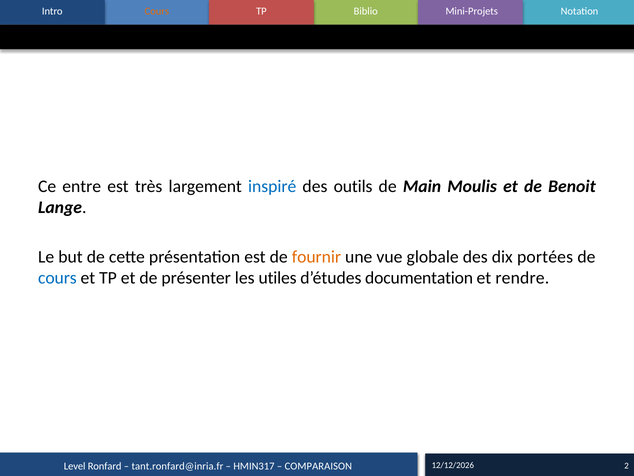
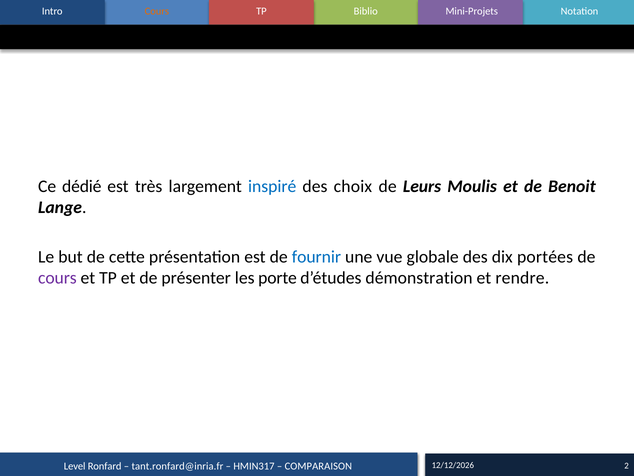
entre: entre -> dédié
outils: outils -> choix
Main: Main -> Leurs
fournir colour: orange -> blue
cours at (57, 278) colour: blue -> purple
utiles: utiles -> porte
documentation: documentation -> démonstration
